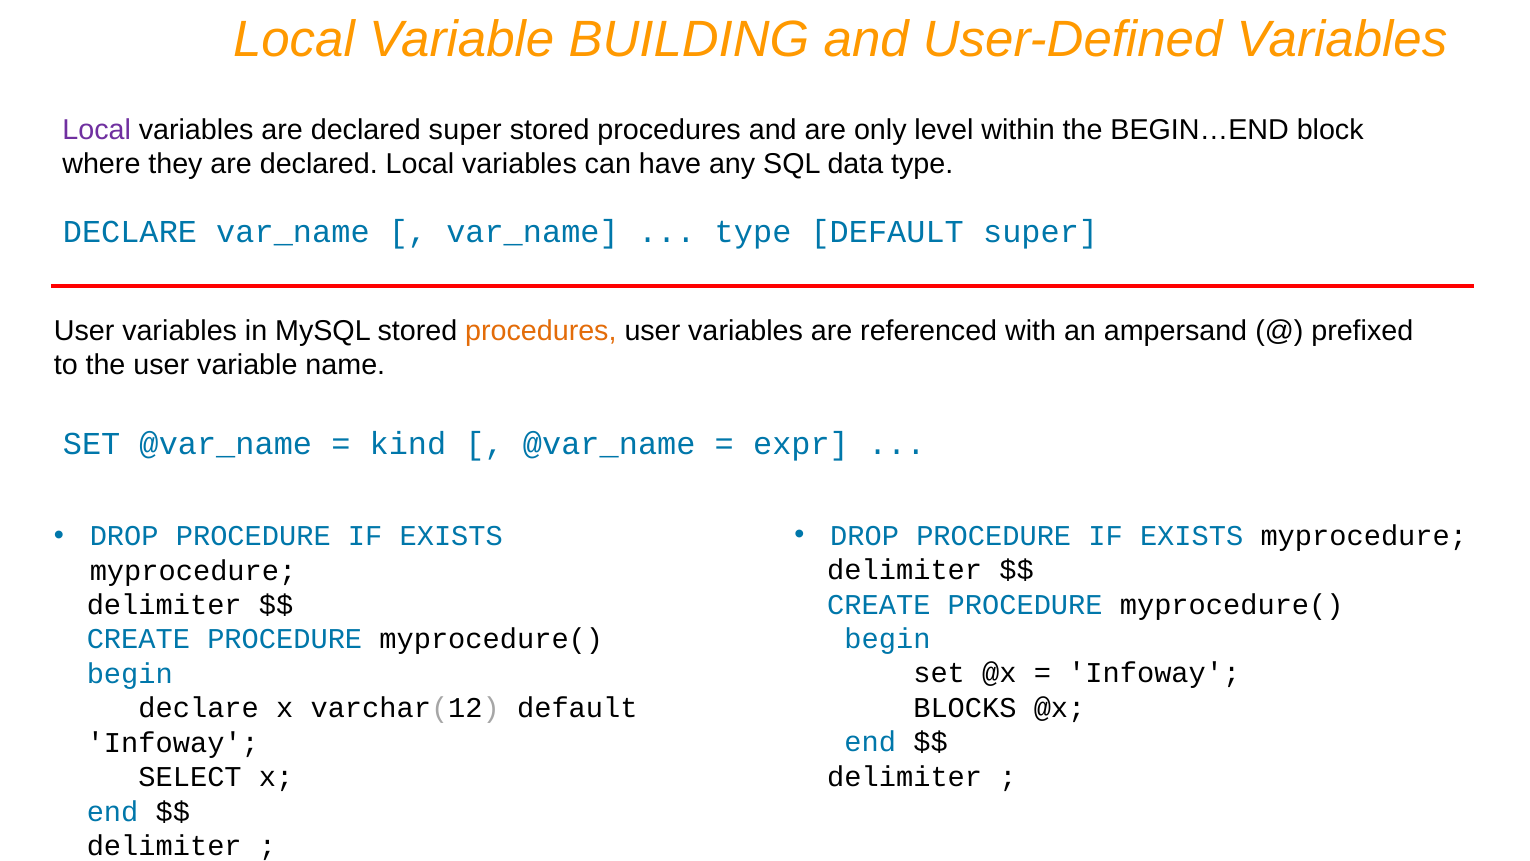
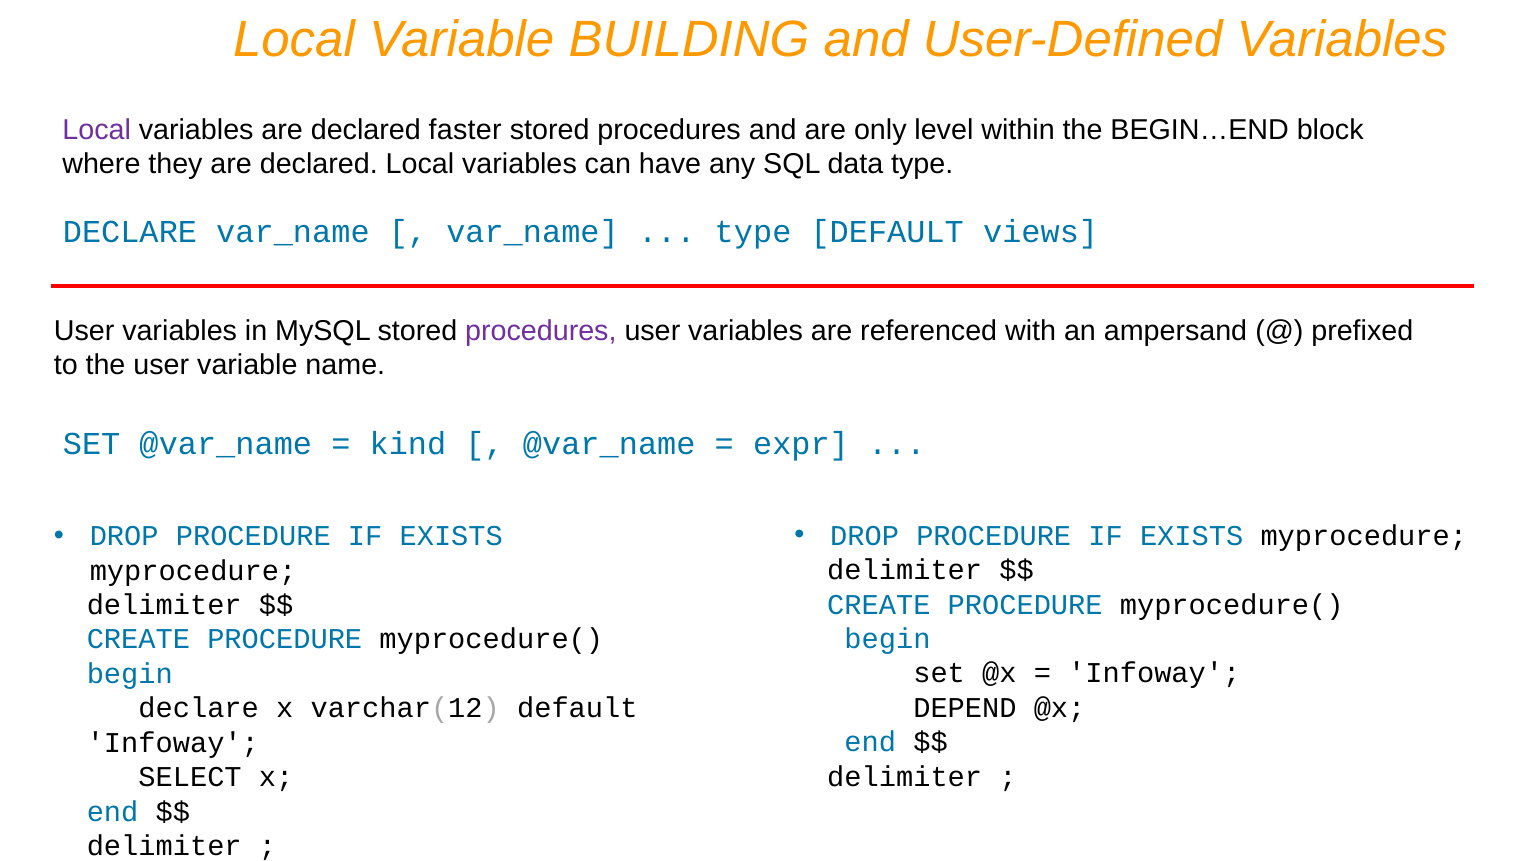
declared super: super -> faster
DEFAULT super: super -> views
procedures at (541, 331) colour: orange -> purple
BLOCKS: BLOCKS -> DEPEND
